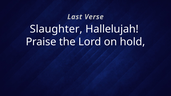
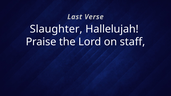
hold: hold -> staff
